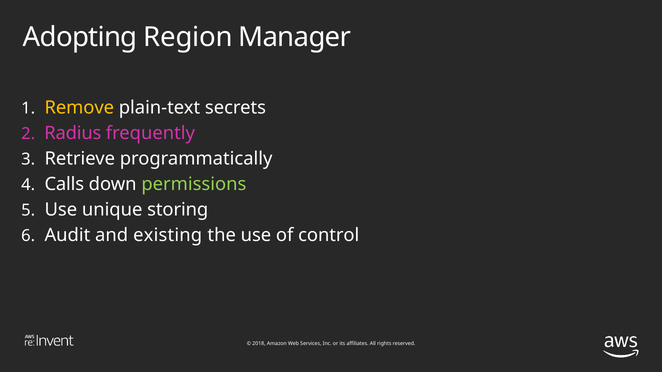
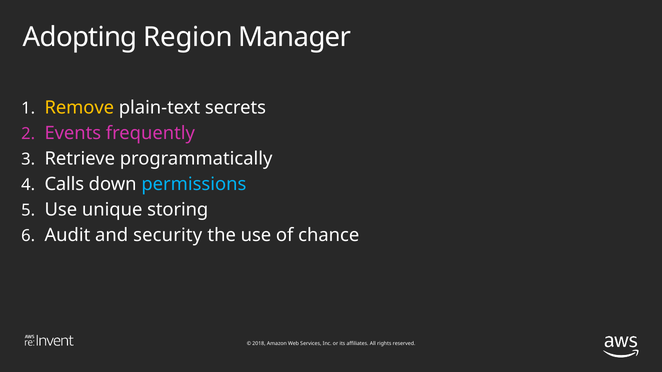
Radius: Radius -> Events
permissions colour: light green -> light blue
existing: existing -> security
control: control -> chance
